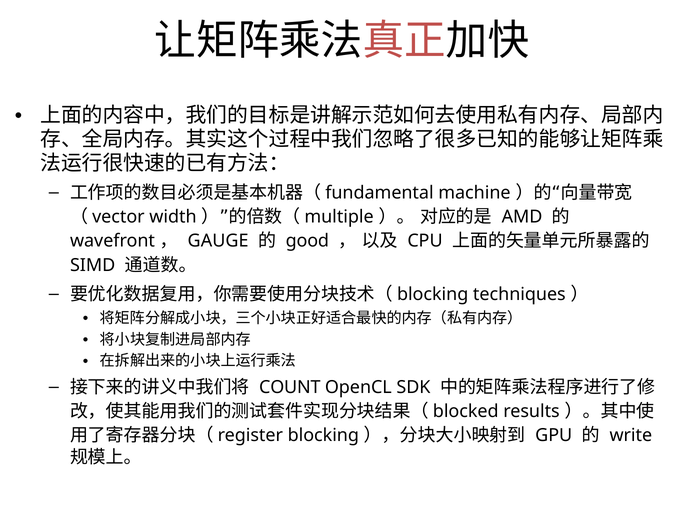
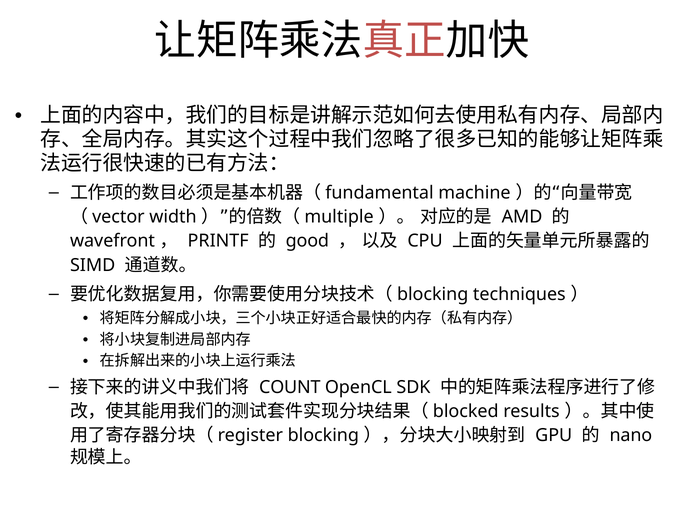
GAUGE: GAUGE -> PRINTF
write: write -> nano
